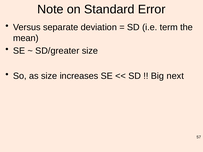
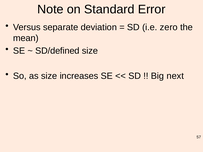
term: term -> zero
SD/greater: SD/greater -> SD/defined
